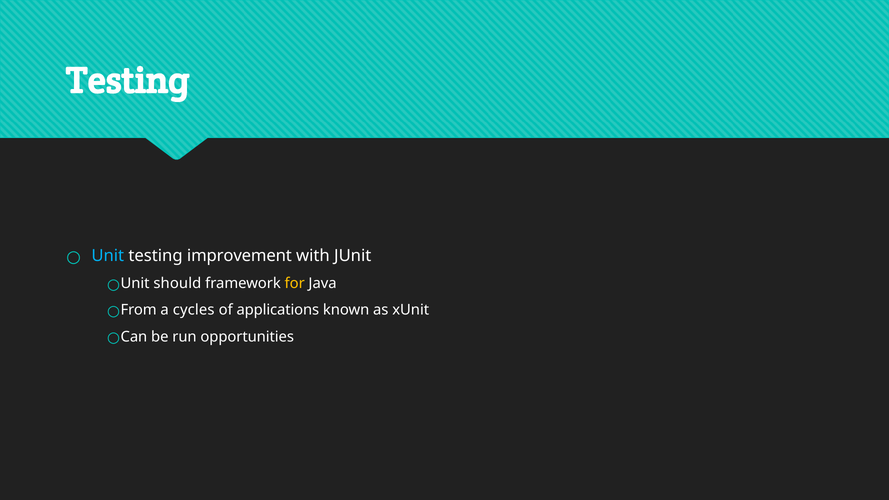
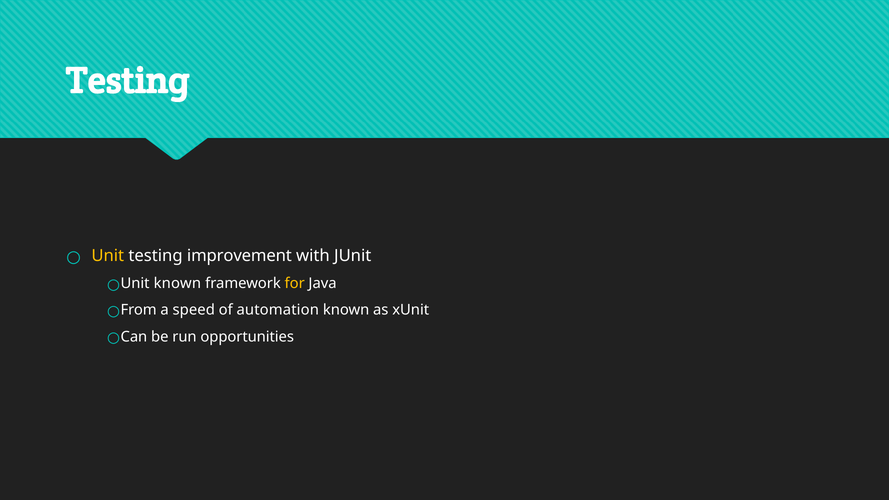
Unit colour: light blue -> yellow
should at (177, 283): should -> known
cycles: cycles -> speed
applications: applications -> automation
